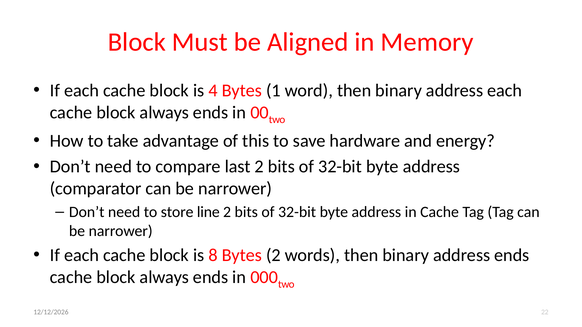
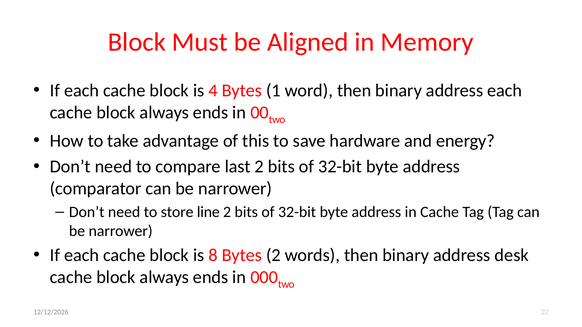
address ends: ends -> desk
